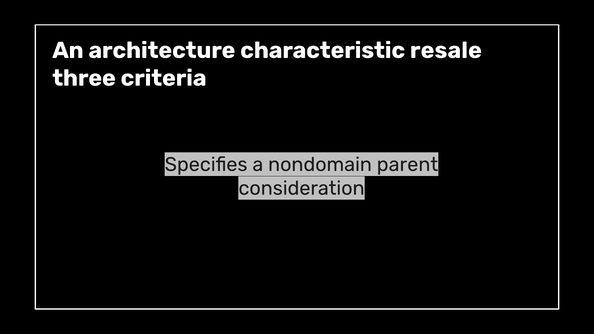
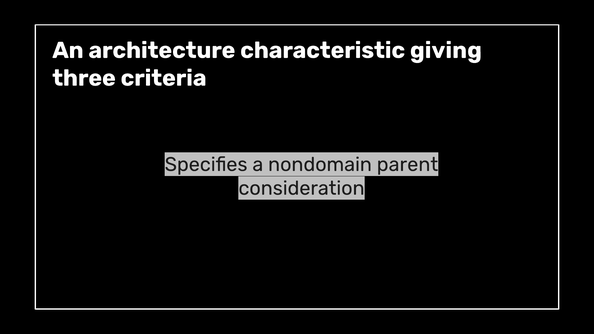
resale: resale -> giving
